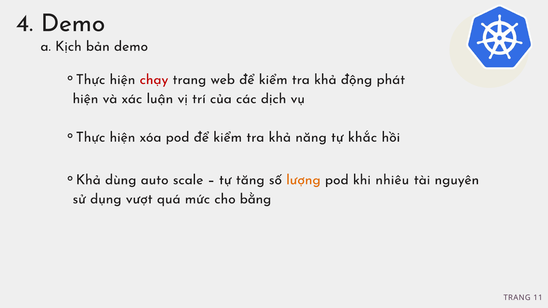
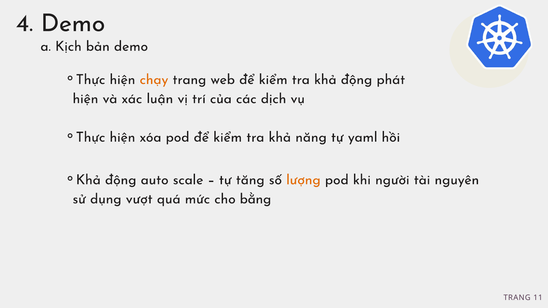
chạy colour: red -> orange
khắc: khắc -> yaml
dùng at (121, 180): dùng -> động
nhiêu: nhiêu -> người
